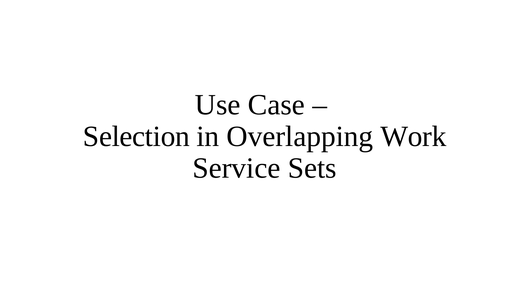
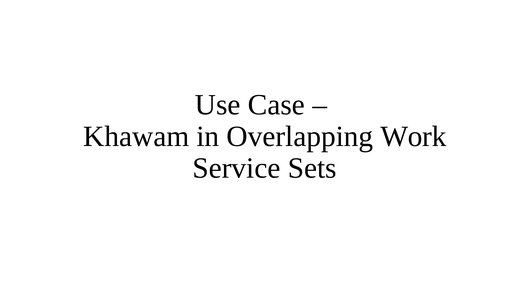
Selection: Selection -> Khawam
